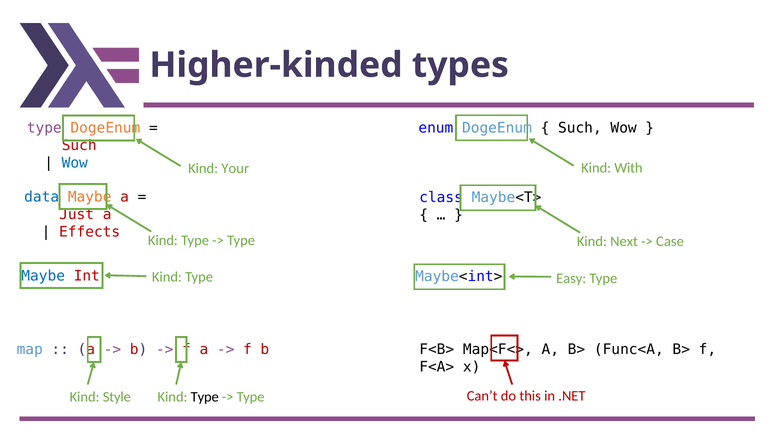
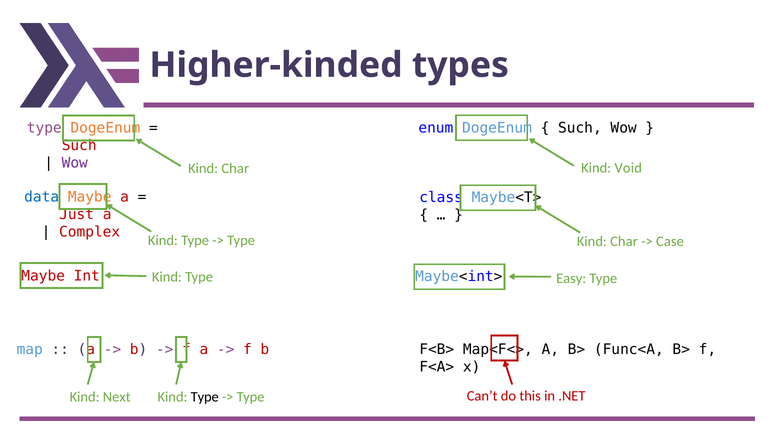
Wow at (75, 163) colour: blue -> purple
Your at (235, 168): Your -> Char
With: With -> Void
Effects: Effects -> Complex
Next at (624, 241): Next -> Char
Maybe at (43, 276) colour: blue -> red
Style: Style -> Next
